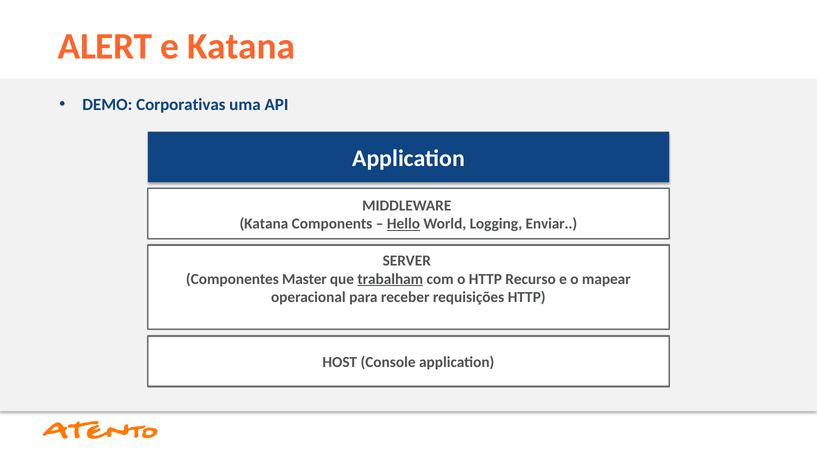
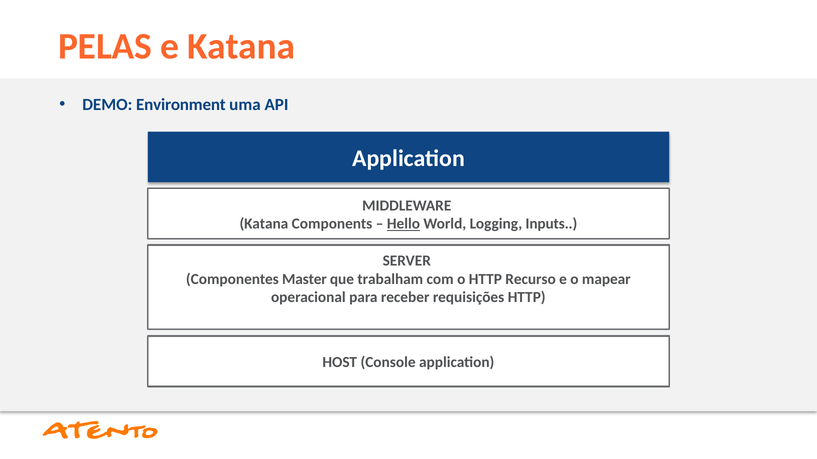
ALERT: ALERT -> PELAS
Corporativas: Corporativas -> Environment
Enviar: Enviar -> Inputs
trabalham underline: present -> none
